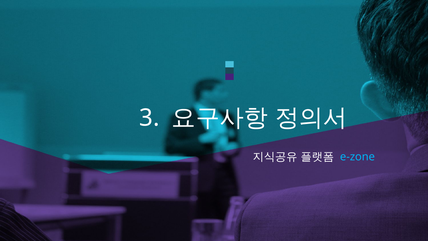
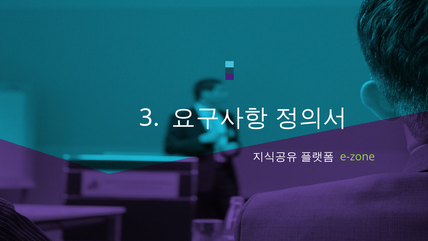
e-zone colour: light blue -> light green
